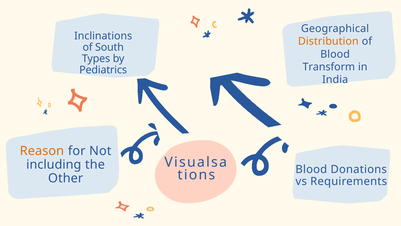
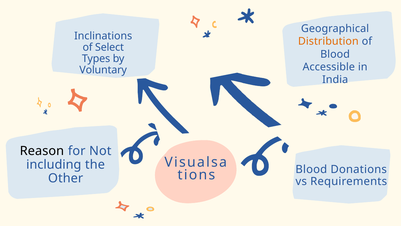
South: South -> Select
Transform: Transform -> Accessible
Pediatrics: Pediatrics -> Voluntary
Reason colour: orange -> black
